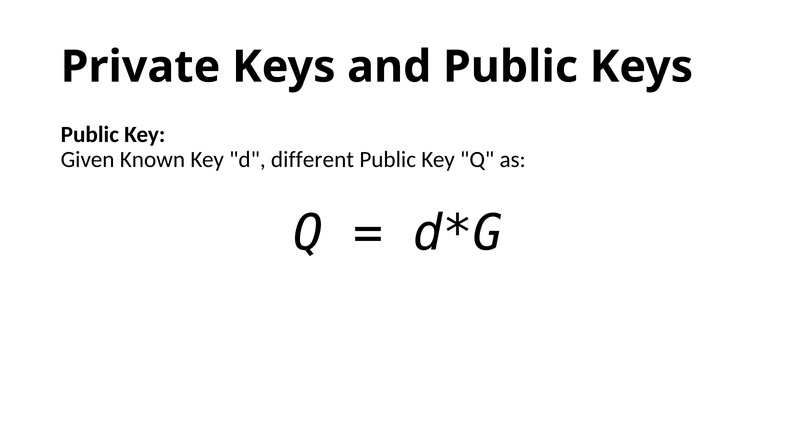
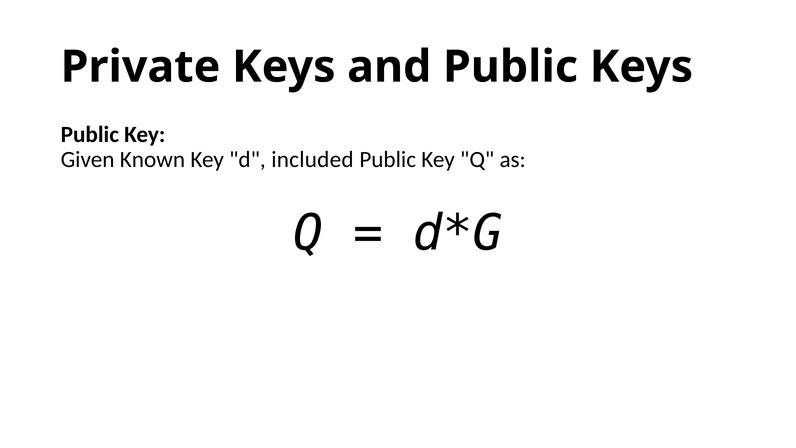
different: different -> included
